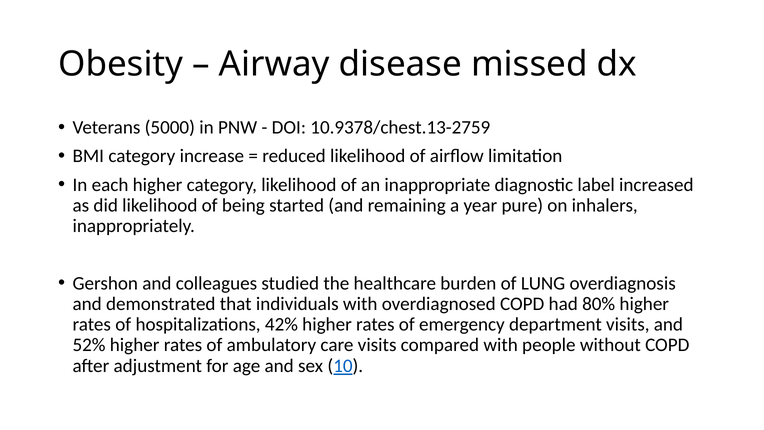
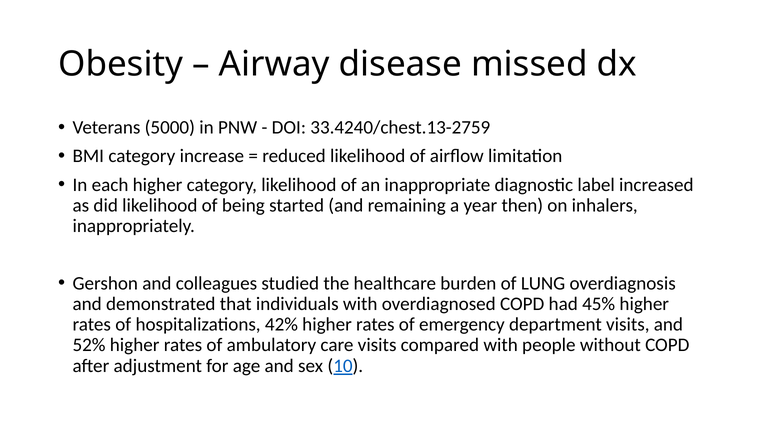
10.9378/chest.13-2759: 10.9378/chest.13-2759 -> 33.4240/chest.13-2759
pure: pure -> then
80%: 80% -> 45%
